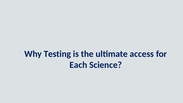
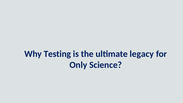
access: access -> legacy
Each: Each -> Only
